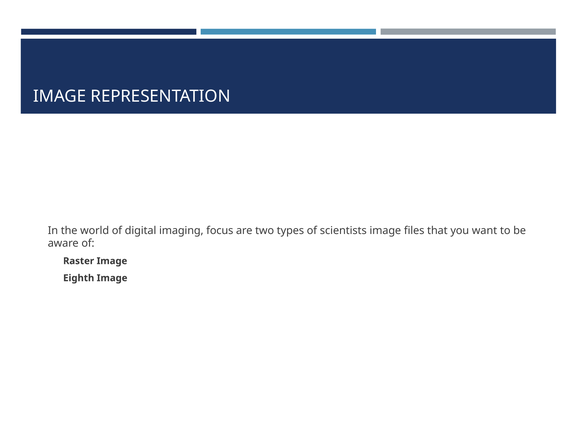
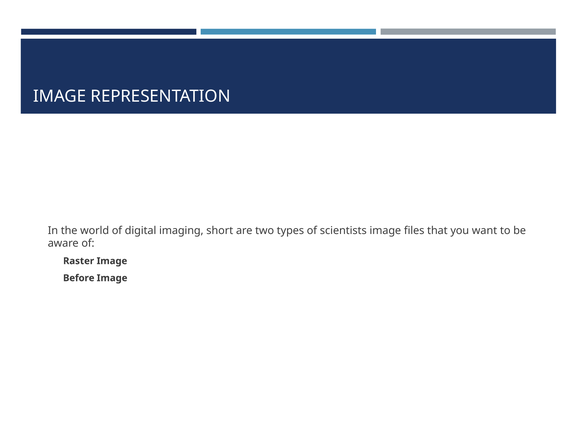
focus: focus -> short
Eighth: Eighth -> Before
